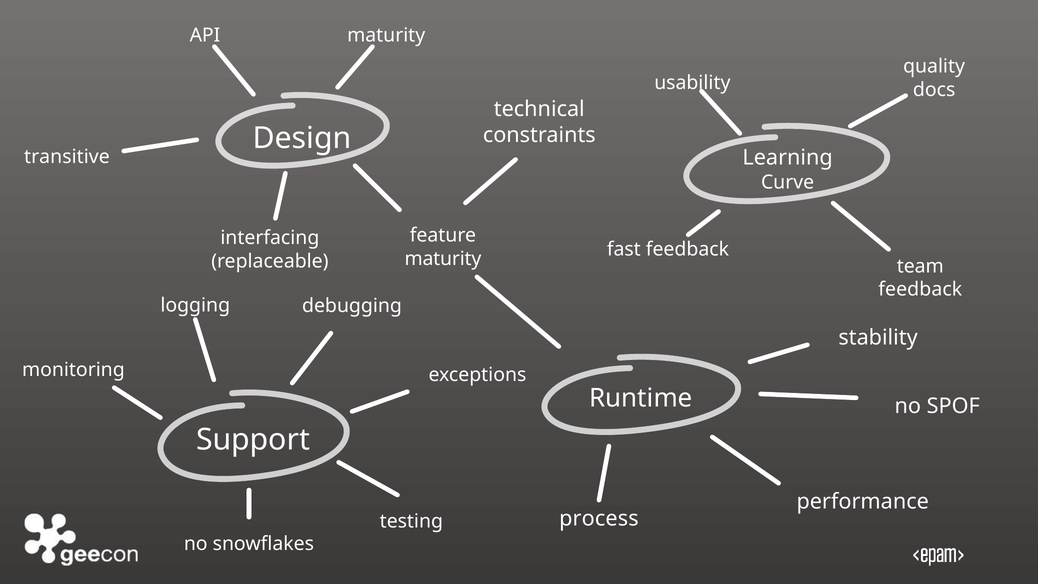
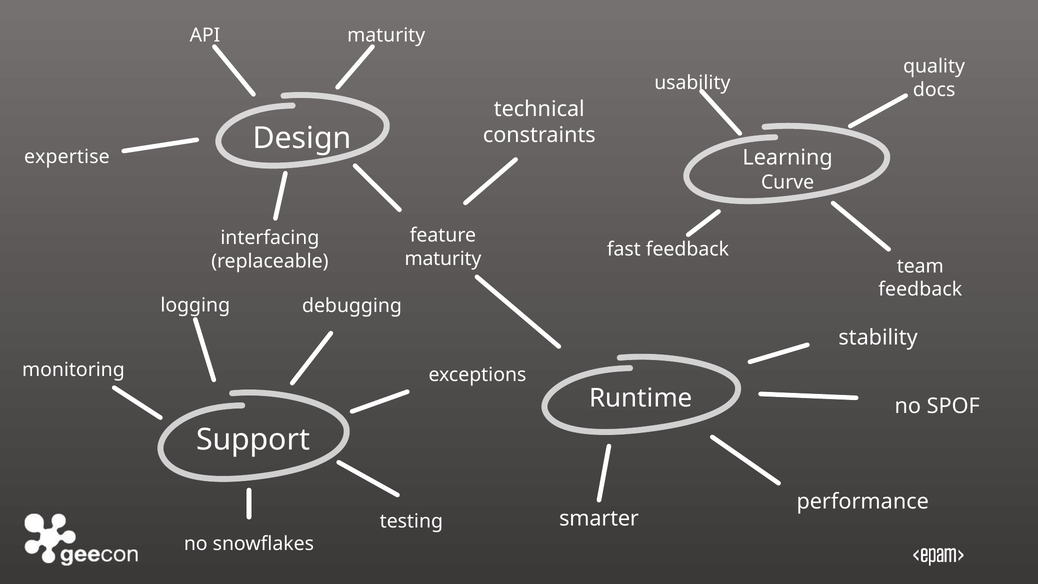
transitive: transitive -> expertise
process: process -> smarter
